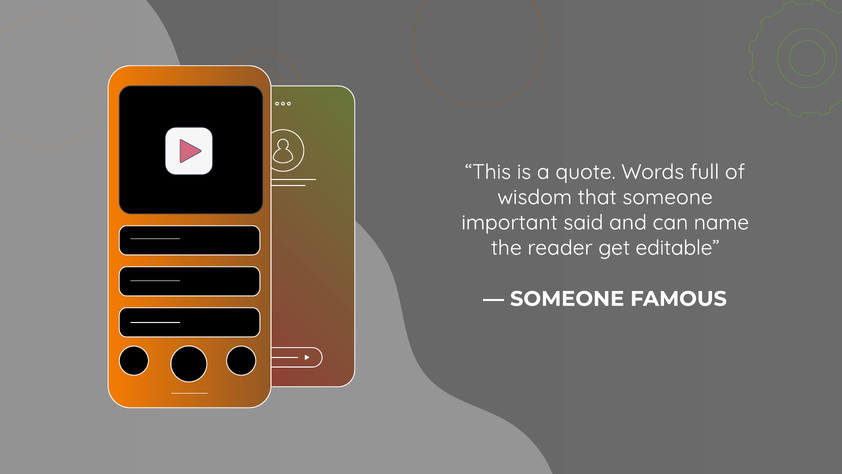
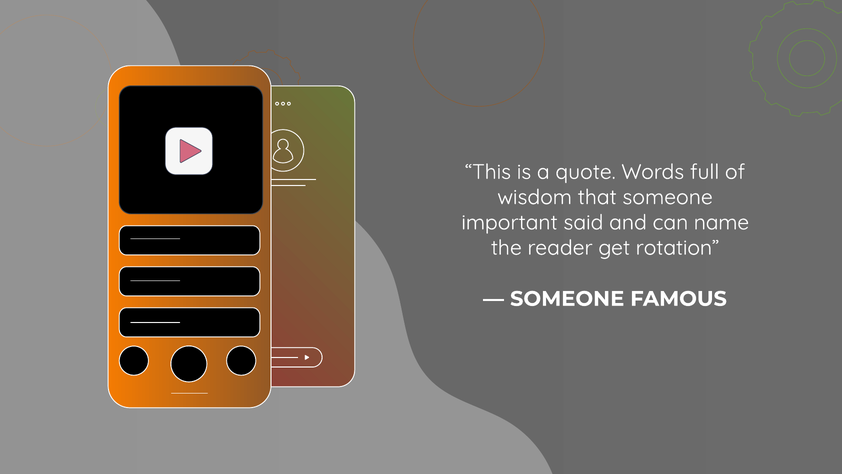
editable: editable -> rotation
